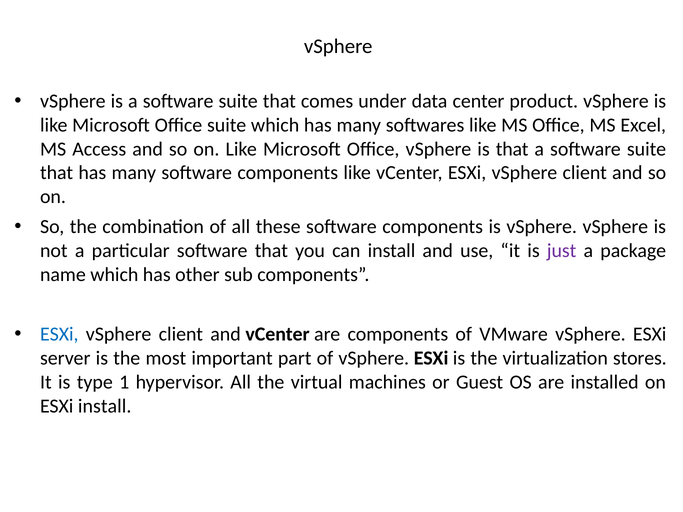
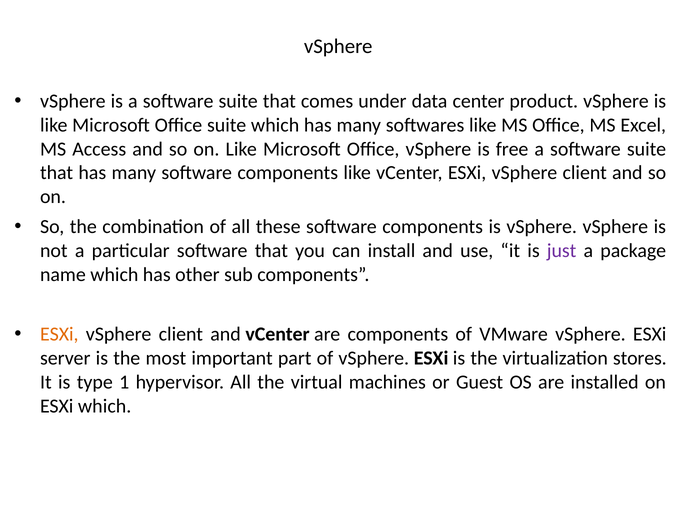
is that: that -> free
ESXi at (59, 335) colour: blue -> orange
ESXi install: install -> which
